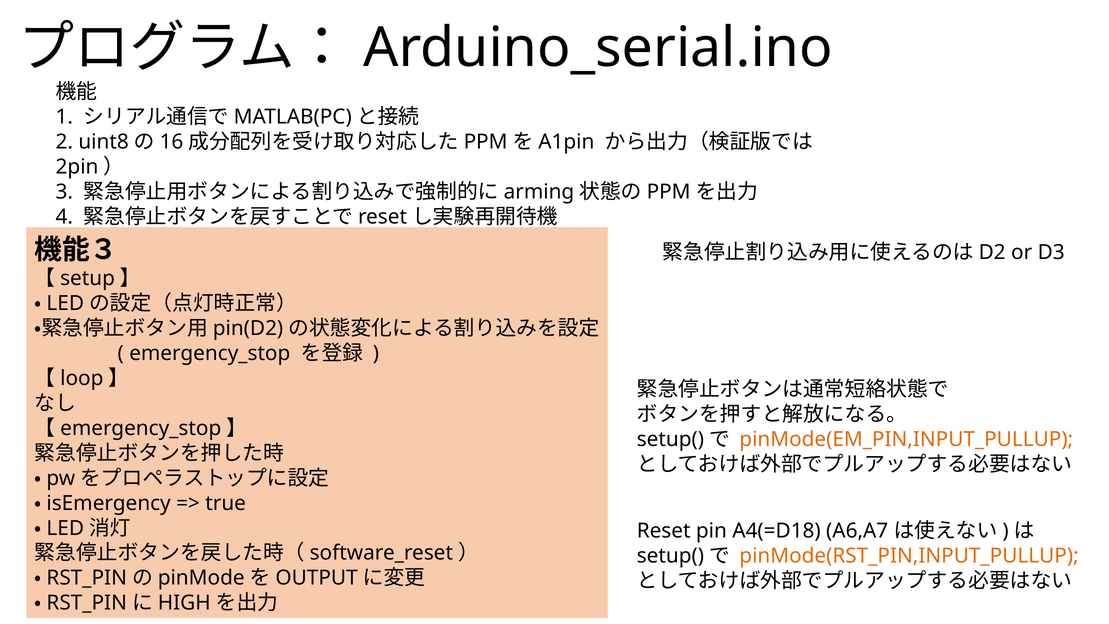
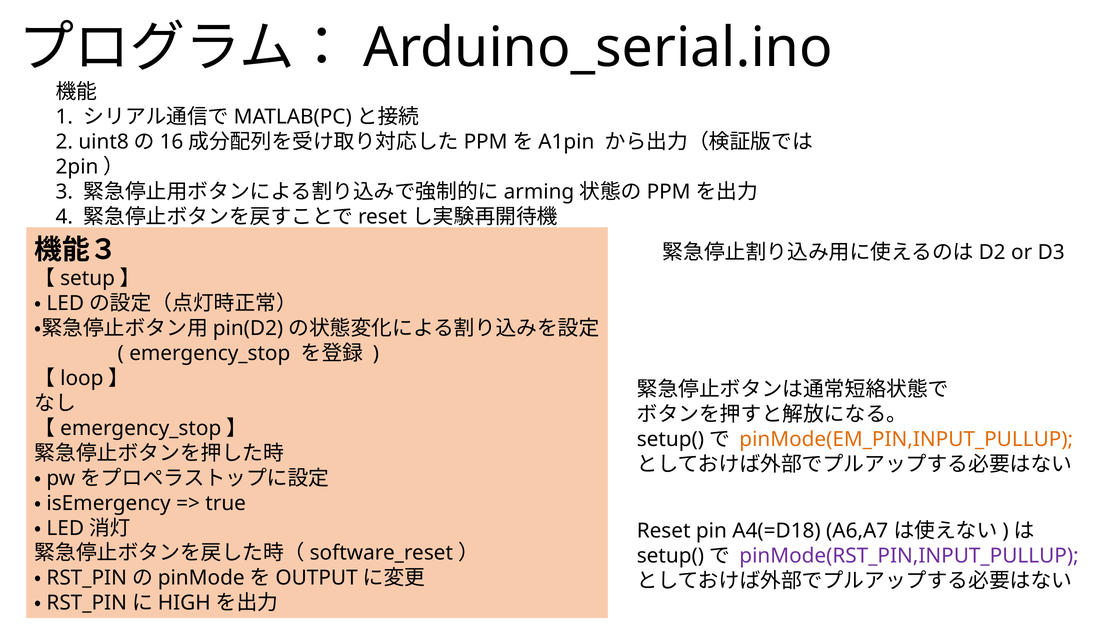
pinMode(RST_PIN,INPUT_PULLUP colour: orange -> purple
